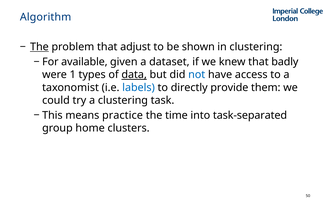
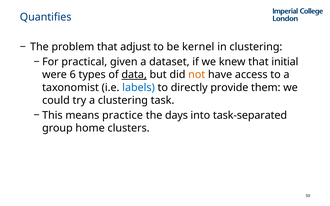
Algorithm: Algorithm -> Quantifies
The at (39, 47) underline: present -> none
shown: shown -> kernel
available: available -> practical
badly: badly -> initial
1: 1 -> 6
not colour: blue -> orange
time: time -> days
